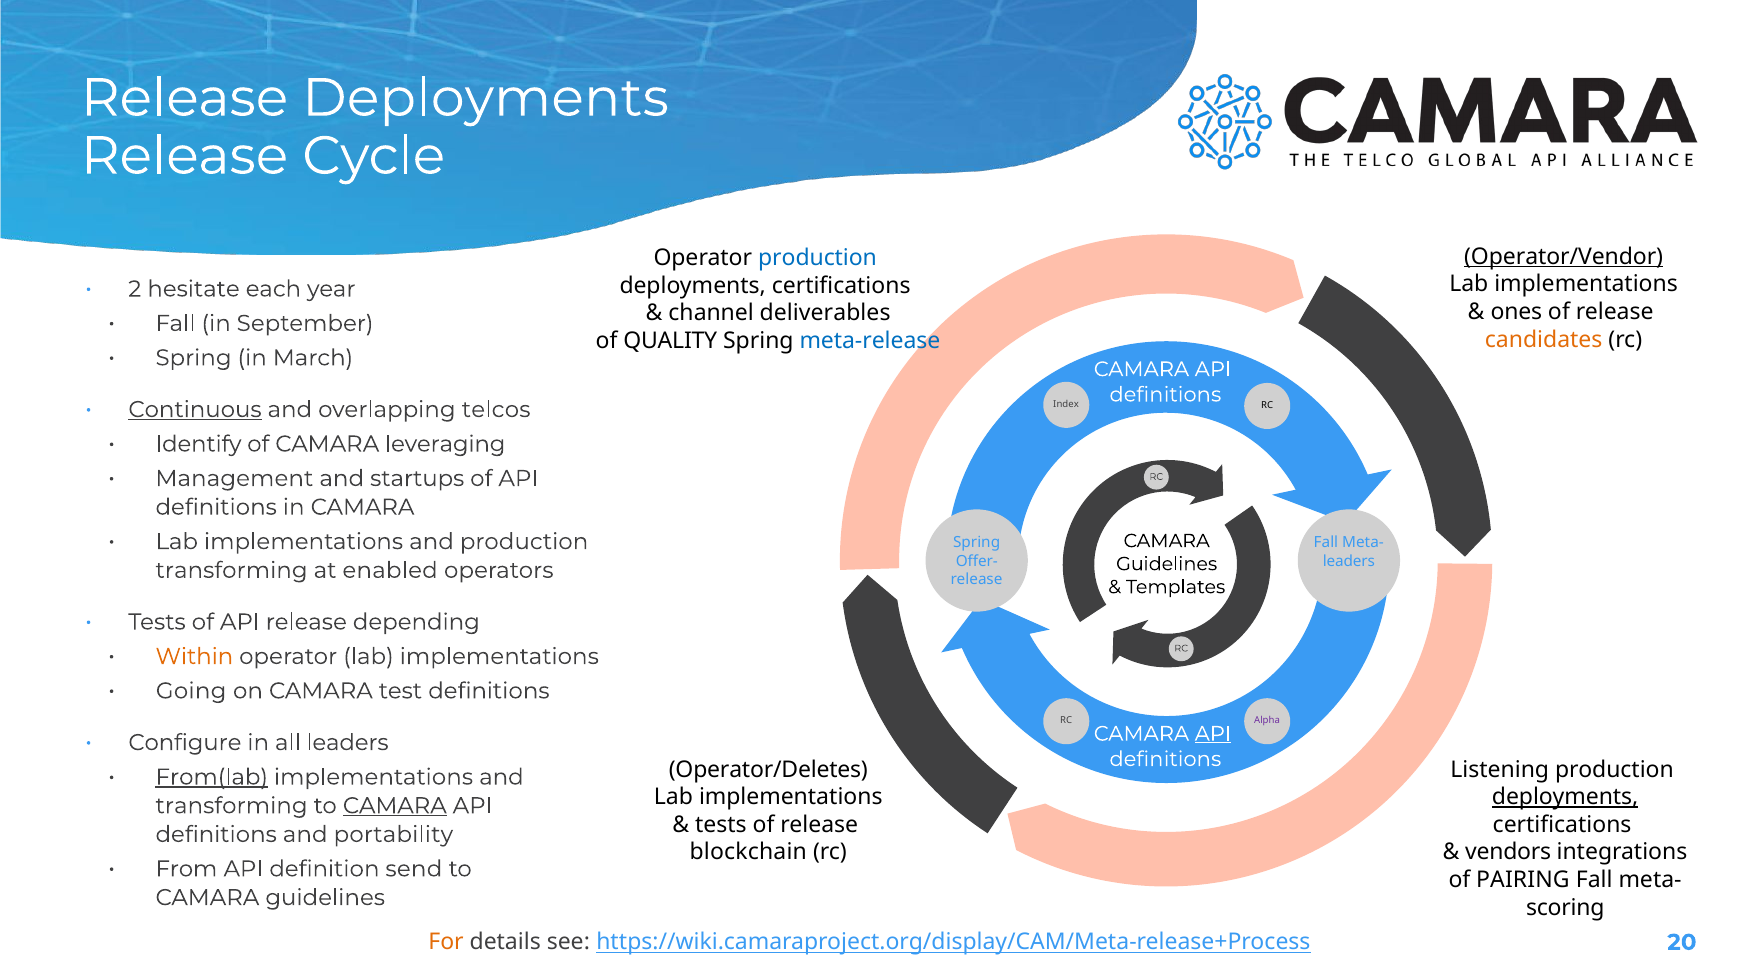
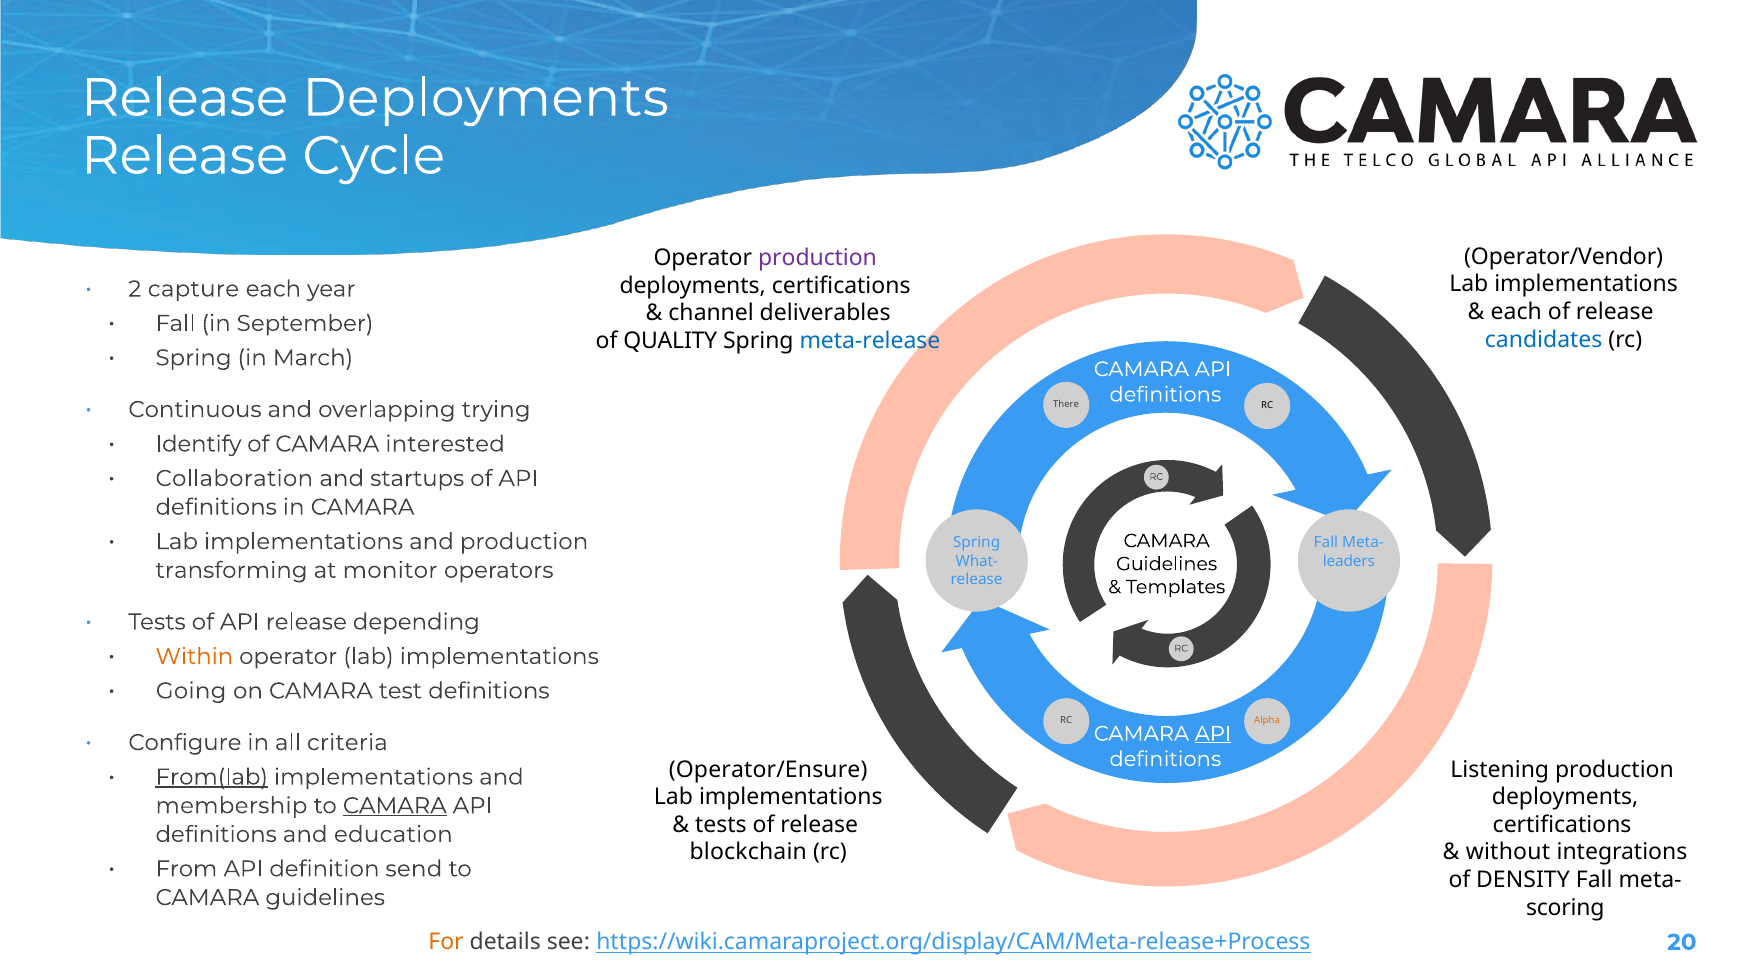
Operator/Vendor underline: present -> none
production at (818, 258) colour: blue -> purple
hesitate: hesitate -> capture
ones at (1516, 312): ones -> each
candidates colour: orange -> blue
Index: Index -> There
Continuous underline: present -> none
telcos: telcos -> trying
leveraging: leveraging -> interested
Management: Management -> Collaboration
Offer-: Offer- -> What-
enabled: enabled -> monitor
Alpha colour: purple -> orange
all leaders: leaders -> criteria
Operator/Deletes: Operator/Deletes -> Operator/Ensure
deployments at (1565, 797) underline: present -> none
transforming at (232, 806): transforming -> membership
portability: portability -> education
vendors: vendors -> without
PAIRING: PAIRING -> DENSITY
